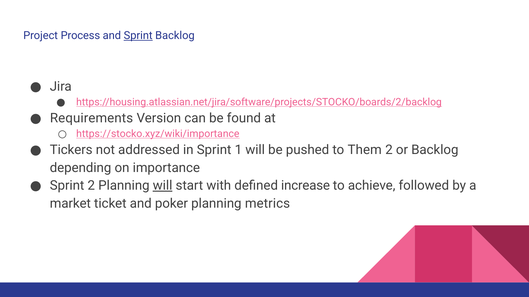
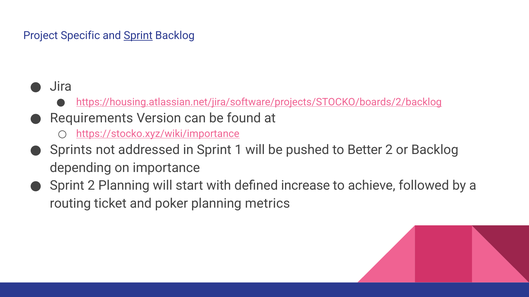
Process: Process -> Specific
Tickers: Tickers -> Sprints
Them: Them -> Better
will at (163, 186) underline: present -> none
market: market -> routing
